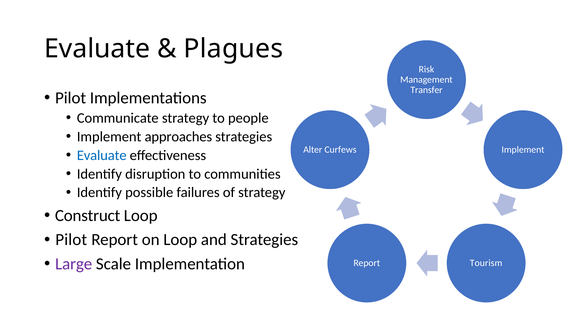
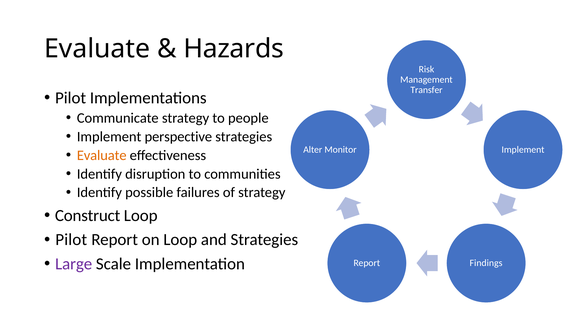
Plagues: Plagues -> Hazards
approaches: approaches -> perspective
Curfews: Curfews -> Monitor
Evaluate at (102, 155) colour: blue -> orange
Tourism: Tourism -> Findings
